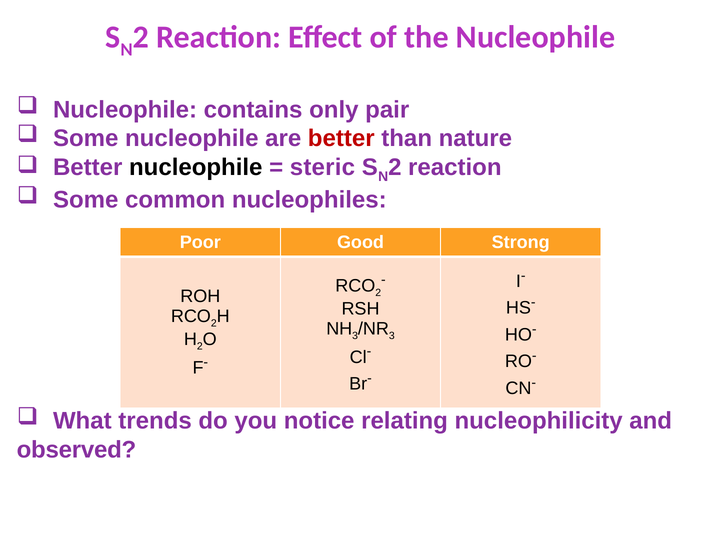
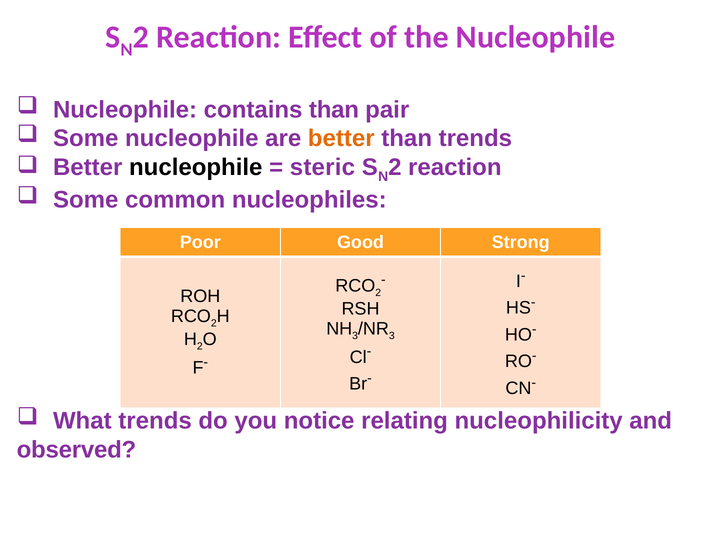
contains only: only -> than
better at (341, 139) colour: red -> orange
than nature: nature -> trends
